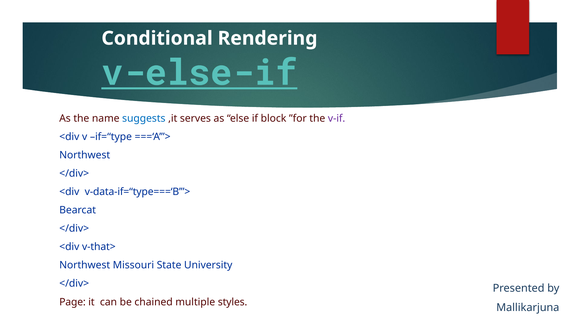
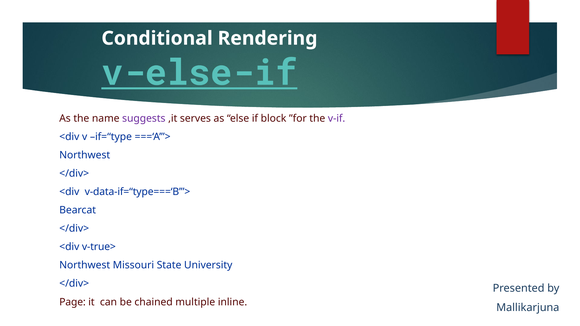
suggests colour: blue -> purple
v-that>: v-that> -> v-true>
styles: styles -> inline
